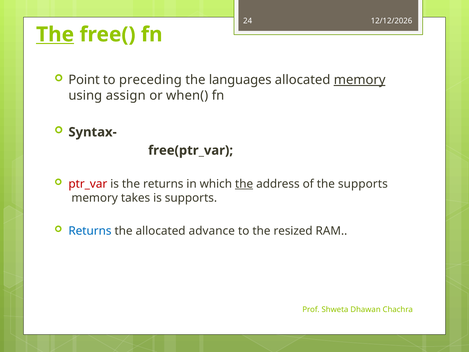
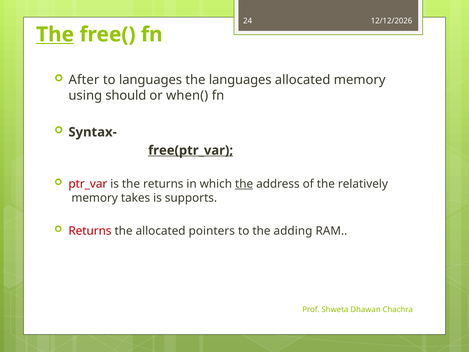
Point: Point -> After
to preceding: preceding -> languages
memory at (360, 80) underline: present -> none
assign: assign -> should
free(ptr_var underline: none -> present
the supports: supports -> relatively
Returns at (90, 231) colour: blue -> red
advance: advance -> pointers
resized: resized -> adding
